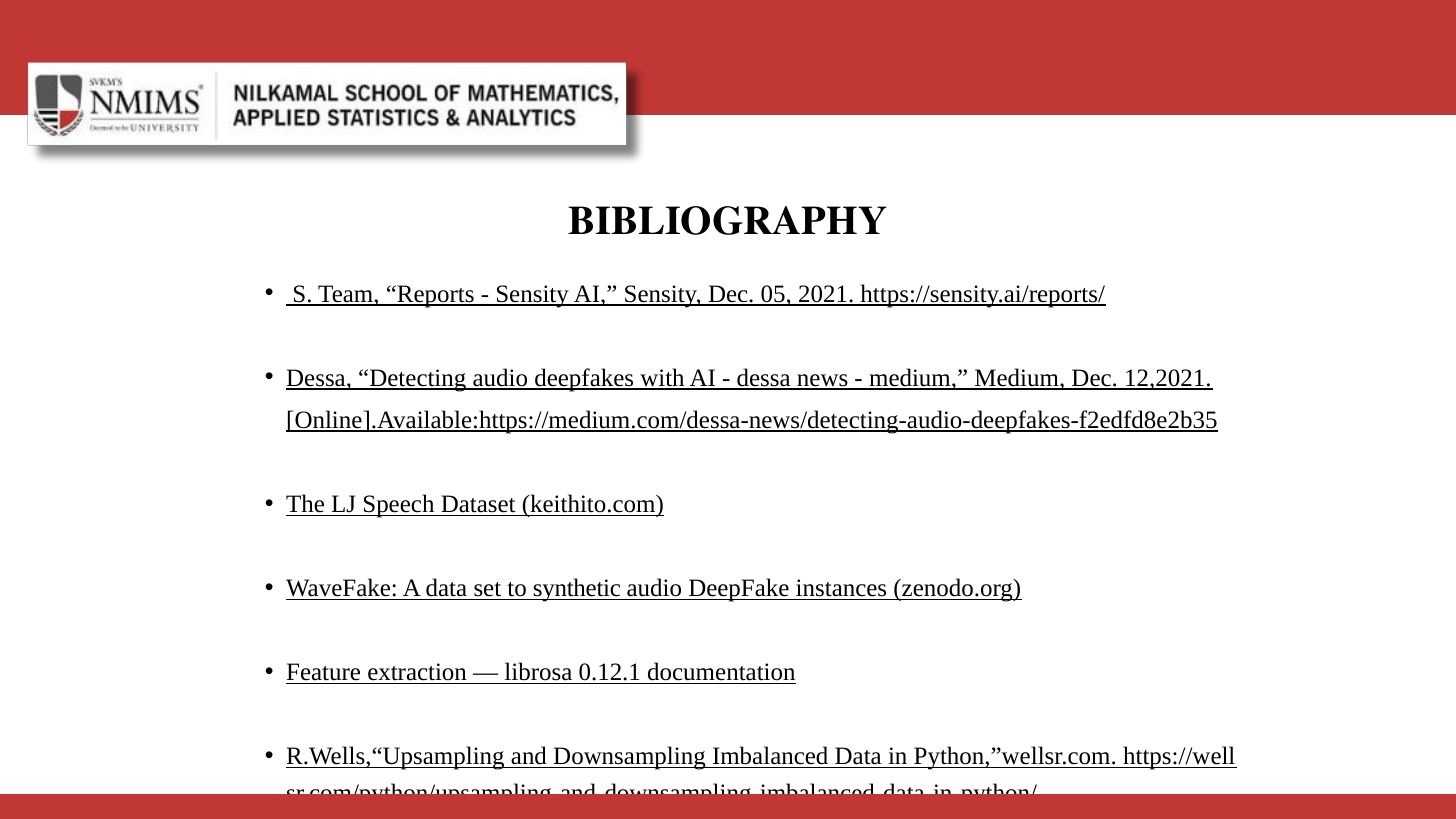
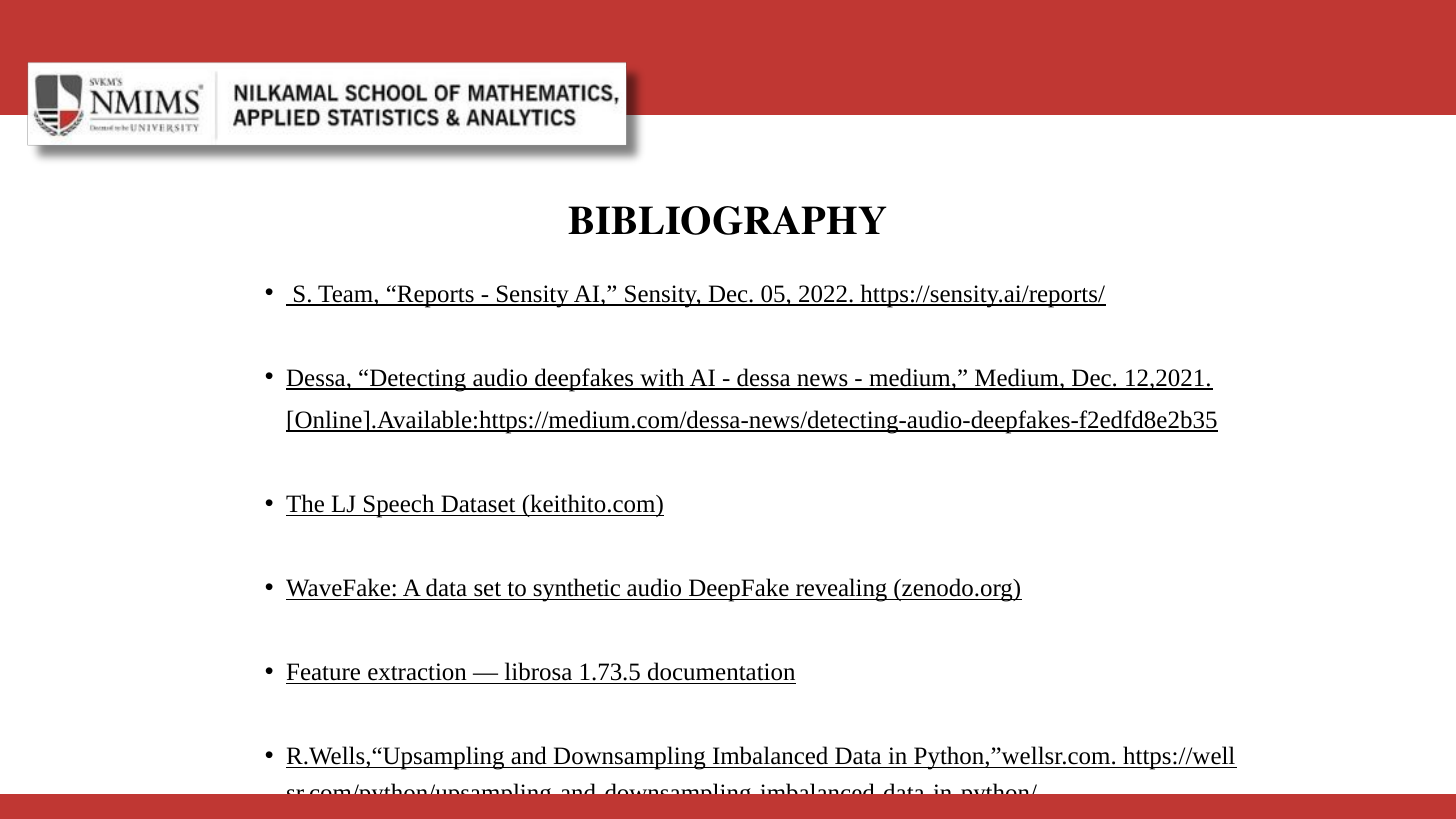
2021: 2021 -> 2022
instances: instances -> revealing
0.12.1: 0.12.1 -> 1.73.5
